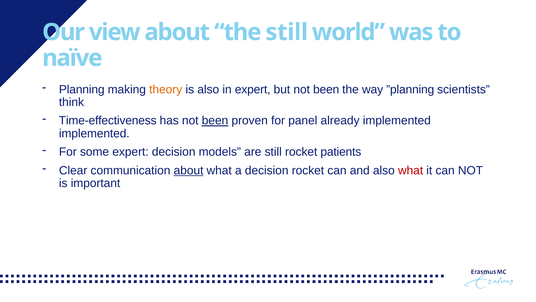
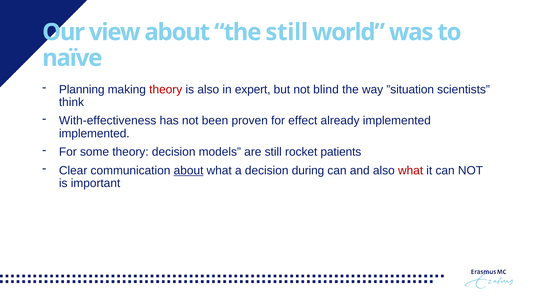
theory at (166, 89) colour: orange -> red
but not been: been -> blind
”planning: ”planning -> ”situation
Time-effectiveness: Time-effectiveness -> With-effectiveness
been at (215, 121) underline: present -> none
panel: panel -> effect
some expert: expert -> theory
decision rocket: rocket -> during
